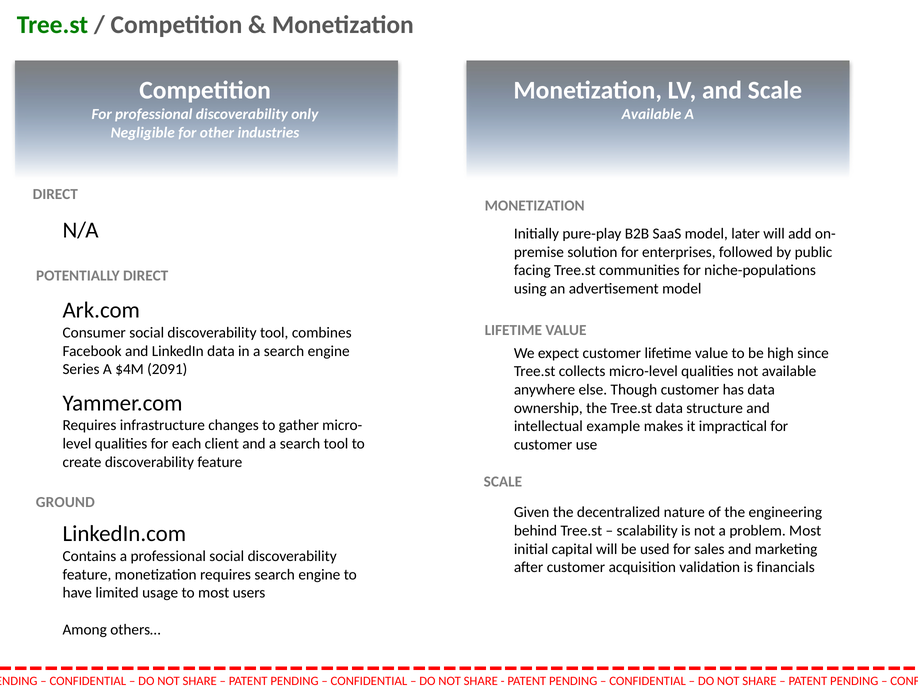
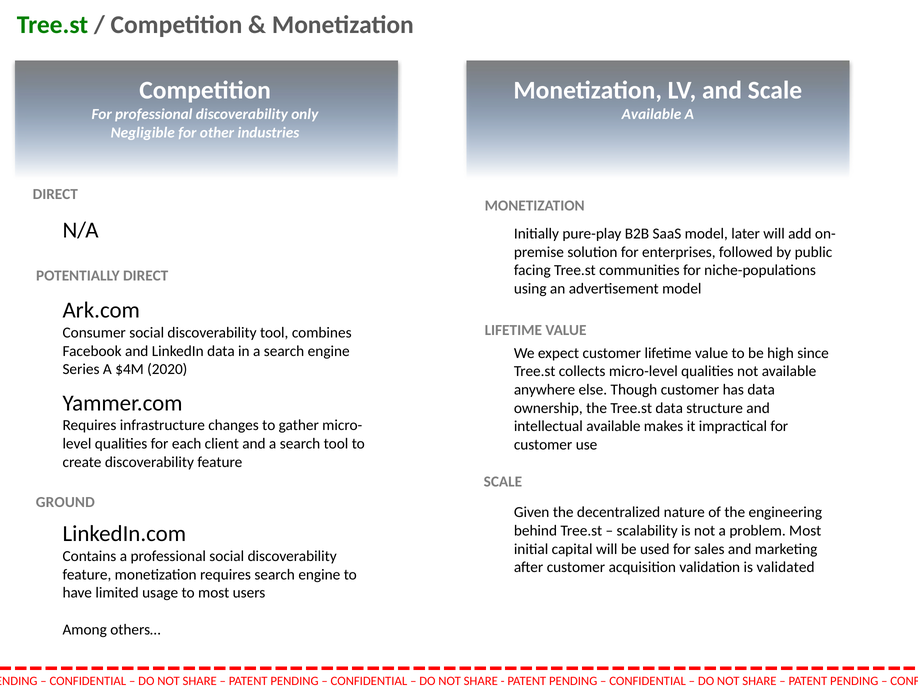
2091: 2091 -> 2020
intellectual example: example -> available
financials: financials -> validated
